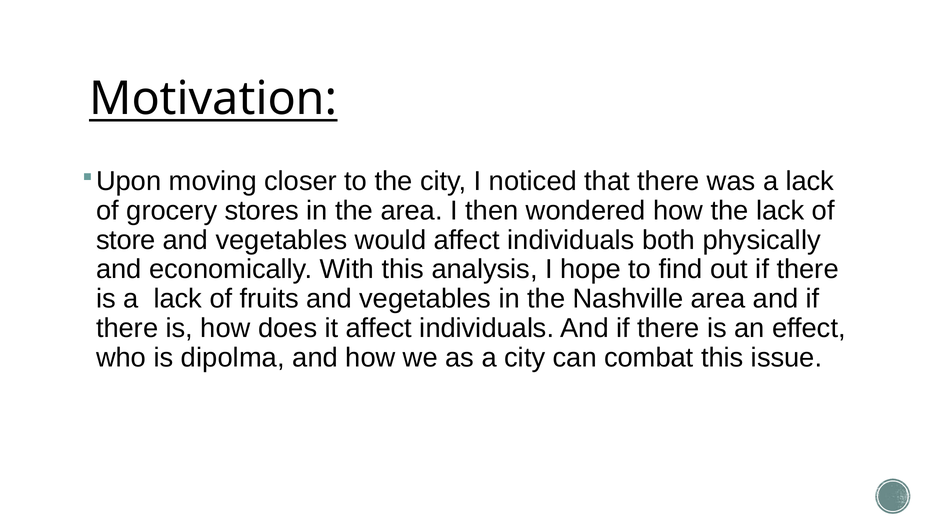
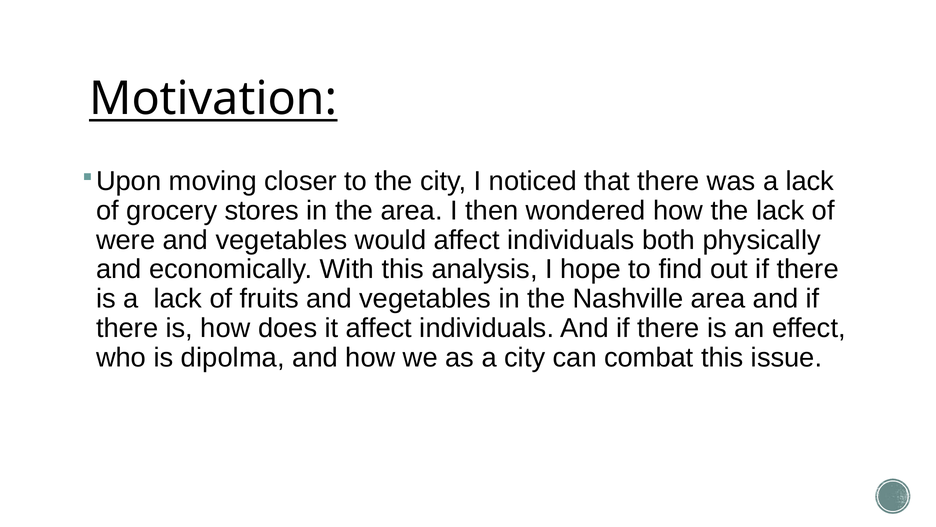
store: store -> were
